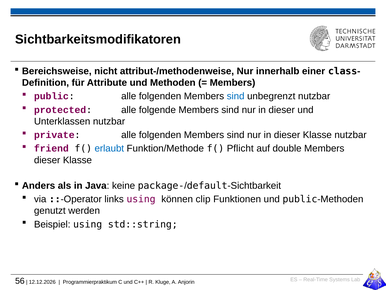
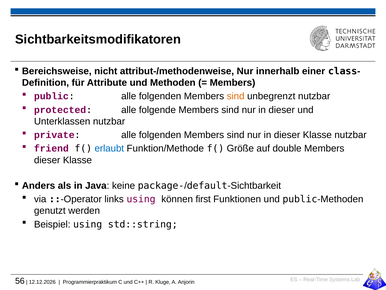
sind at (236, 96) colour: blue -> orange
Pflicht: Pflicht -> Größe
clip: clip -> first
